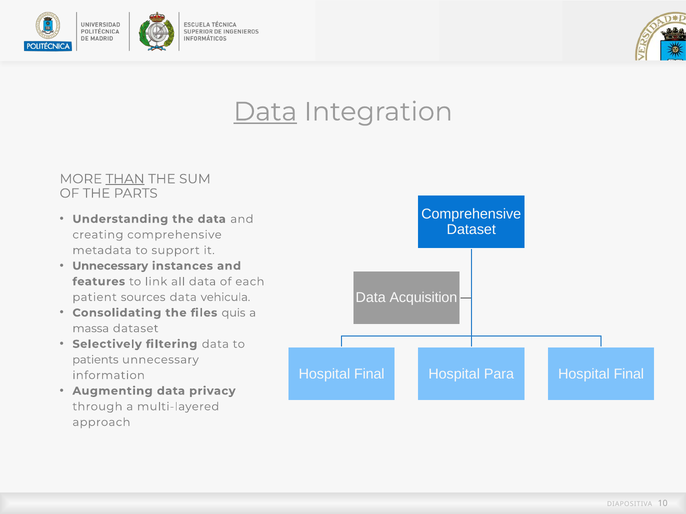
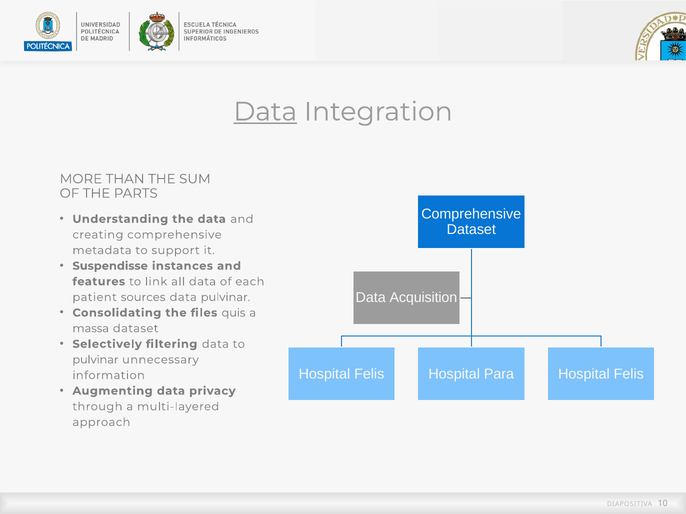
THAN underline: present -> none
Unnecessary at (110, 266): Unnecessary -> Suspendisse
data vehicula: vehicula -> pulvinar
patients at (95, 360): patients -> pulvinar
Final at (369, 374): Final -> Felis
Final at (629, 374): Final -> Felis
